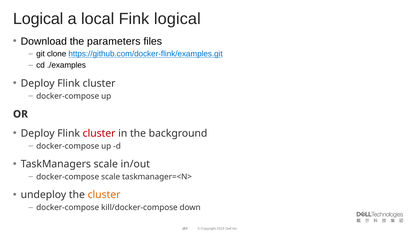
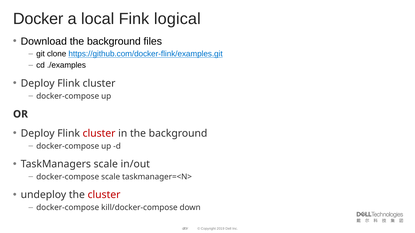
Logical at (38, 19): Logical -> Docker
Download the parameters: parameters -> background
cluster at (104, 195) colour: orange -> red
